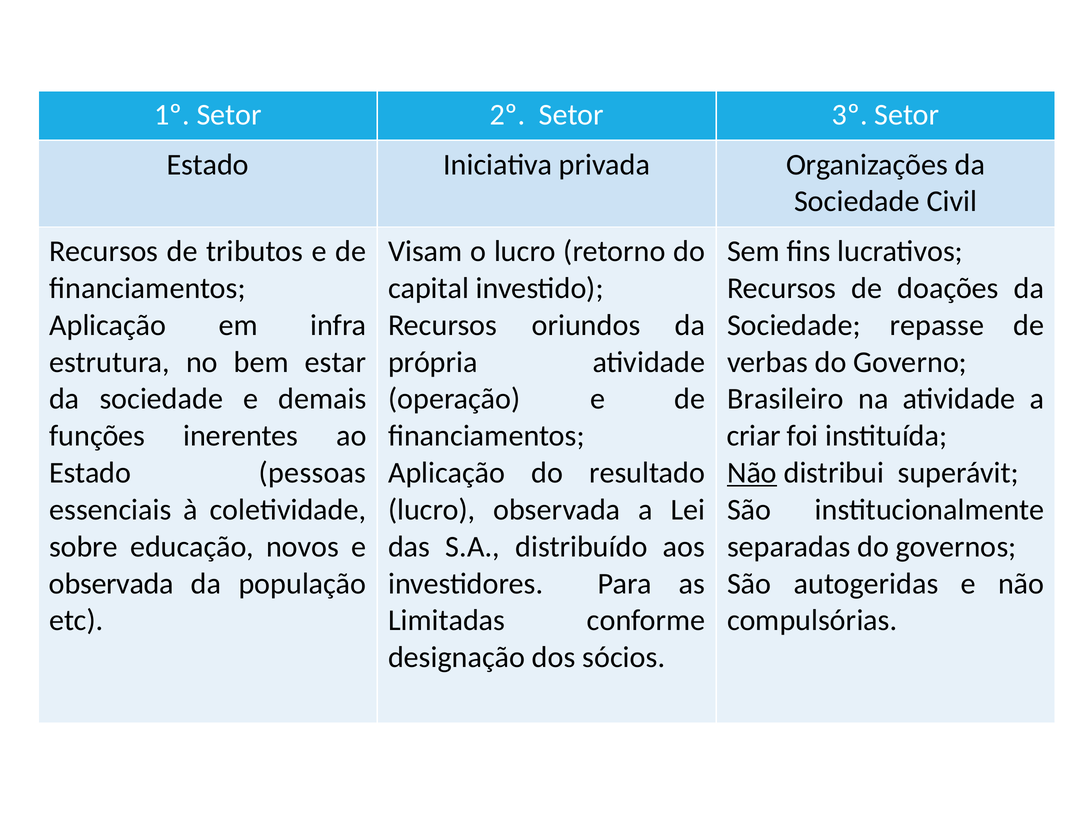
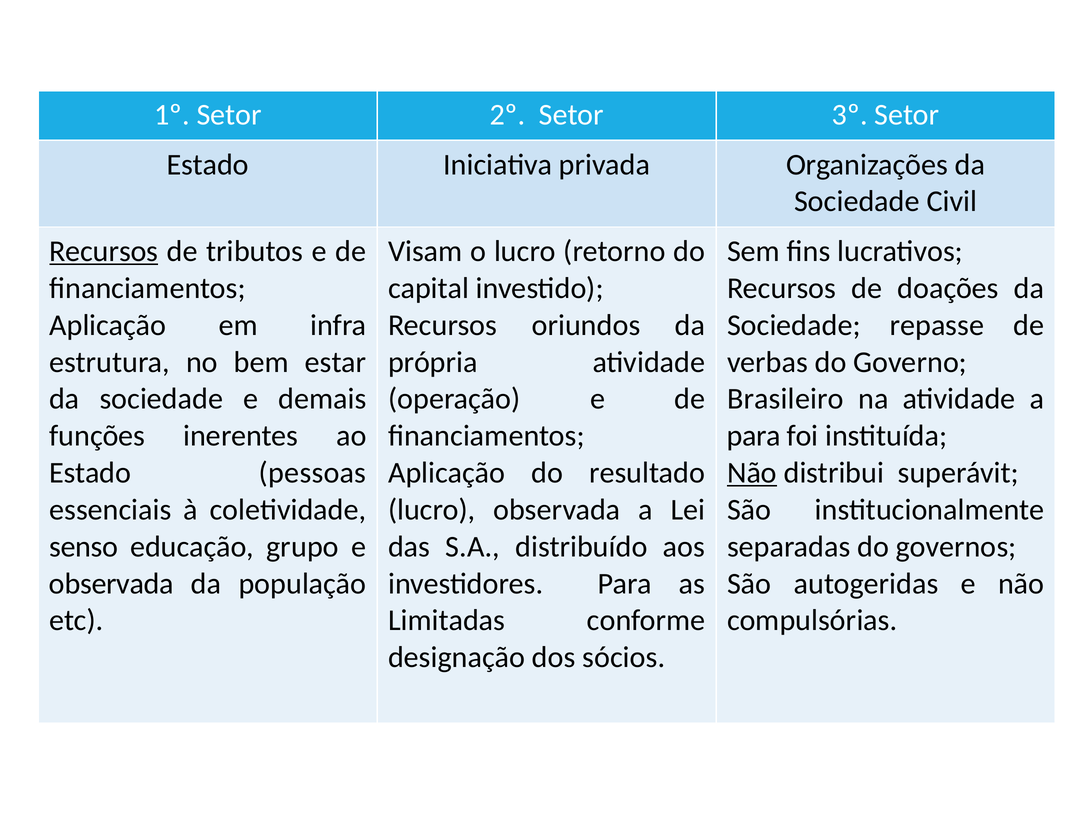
Recursos at (104, 251) underline: none -> present
criar at (754, 436): criar -> para
sobre: sobre -> senso
novos: novos -> grupo
